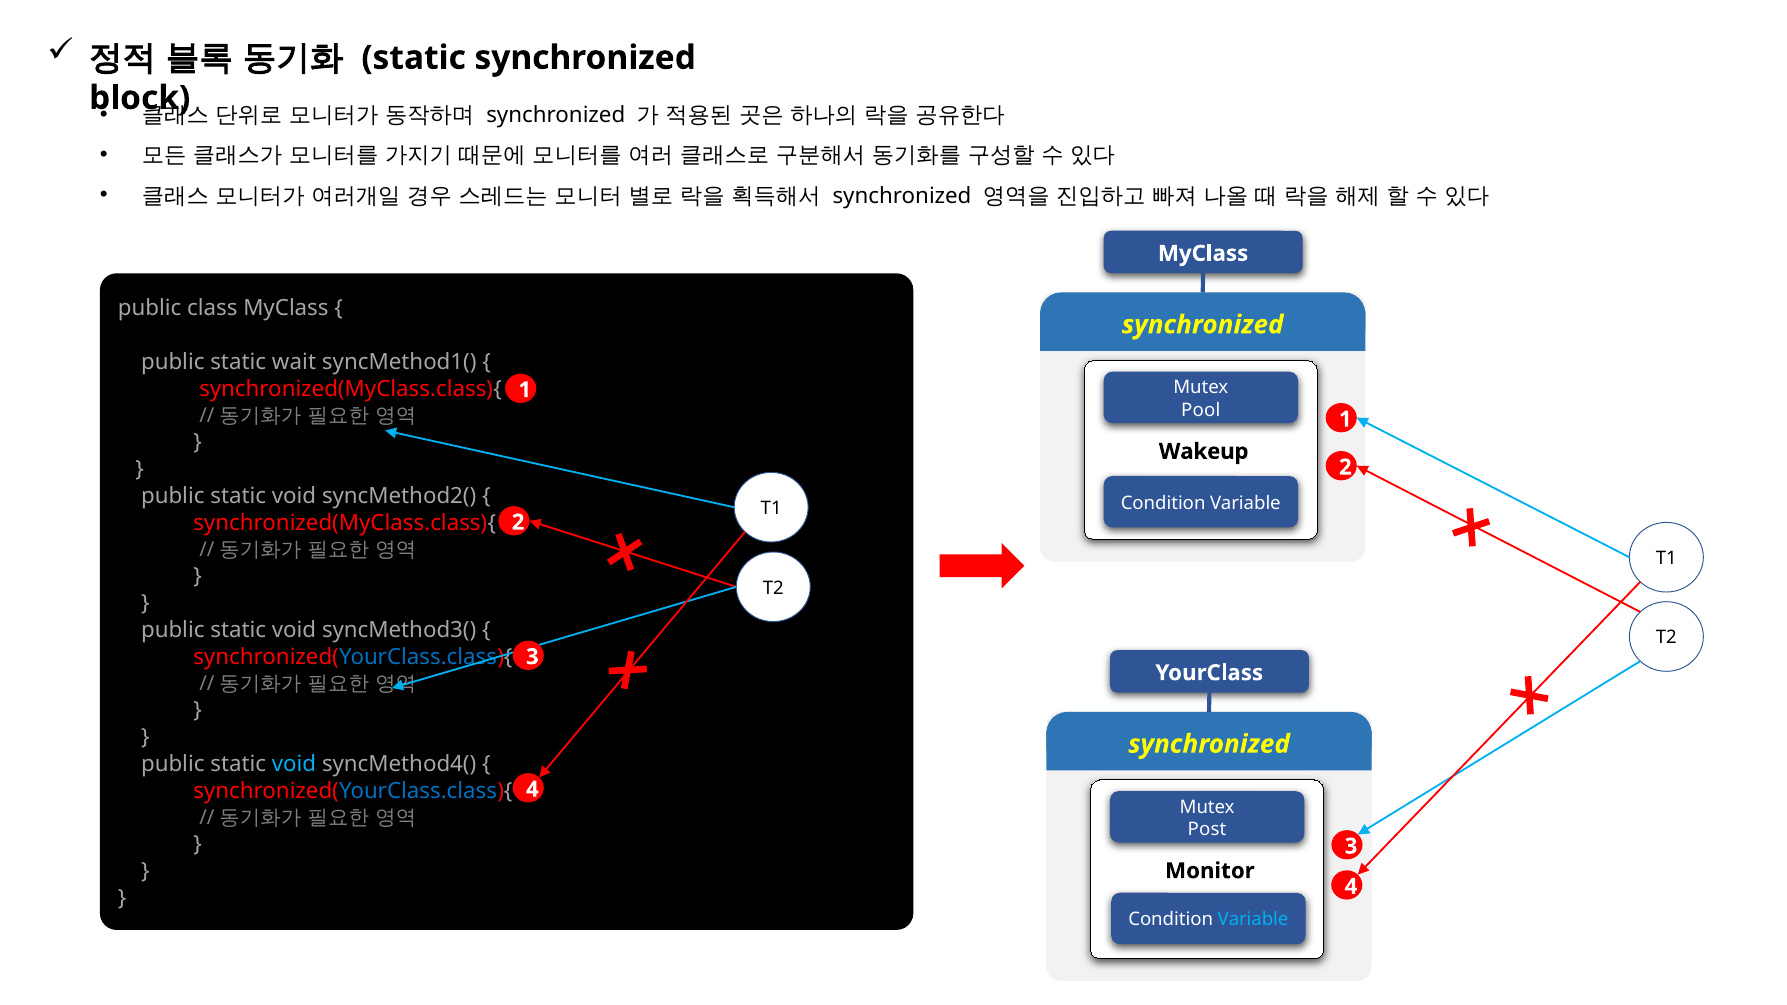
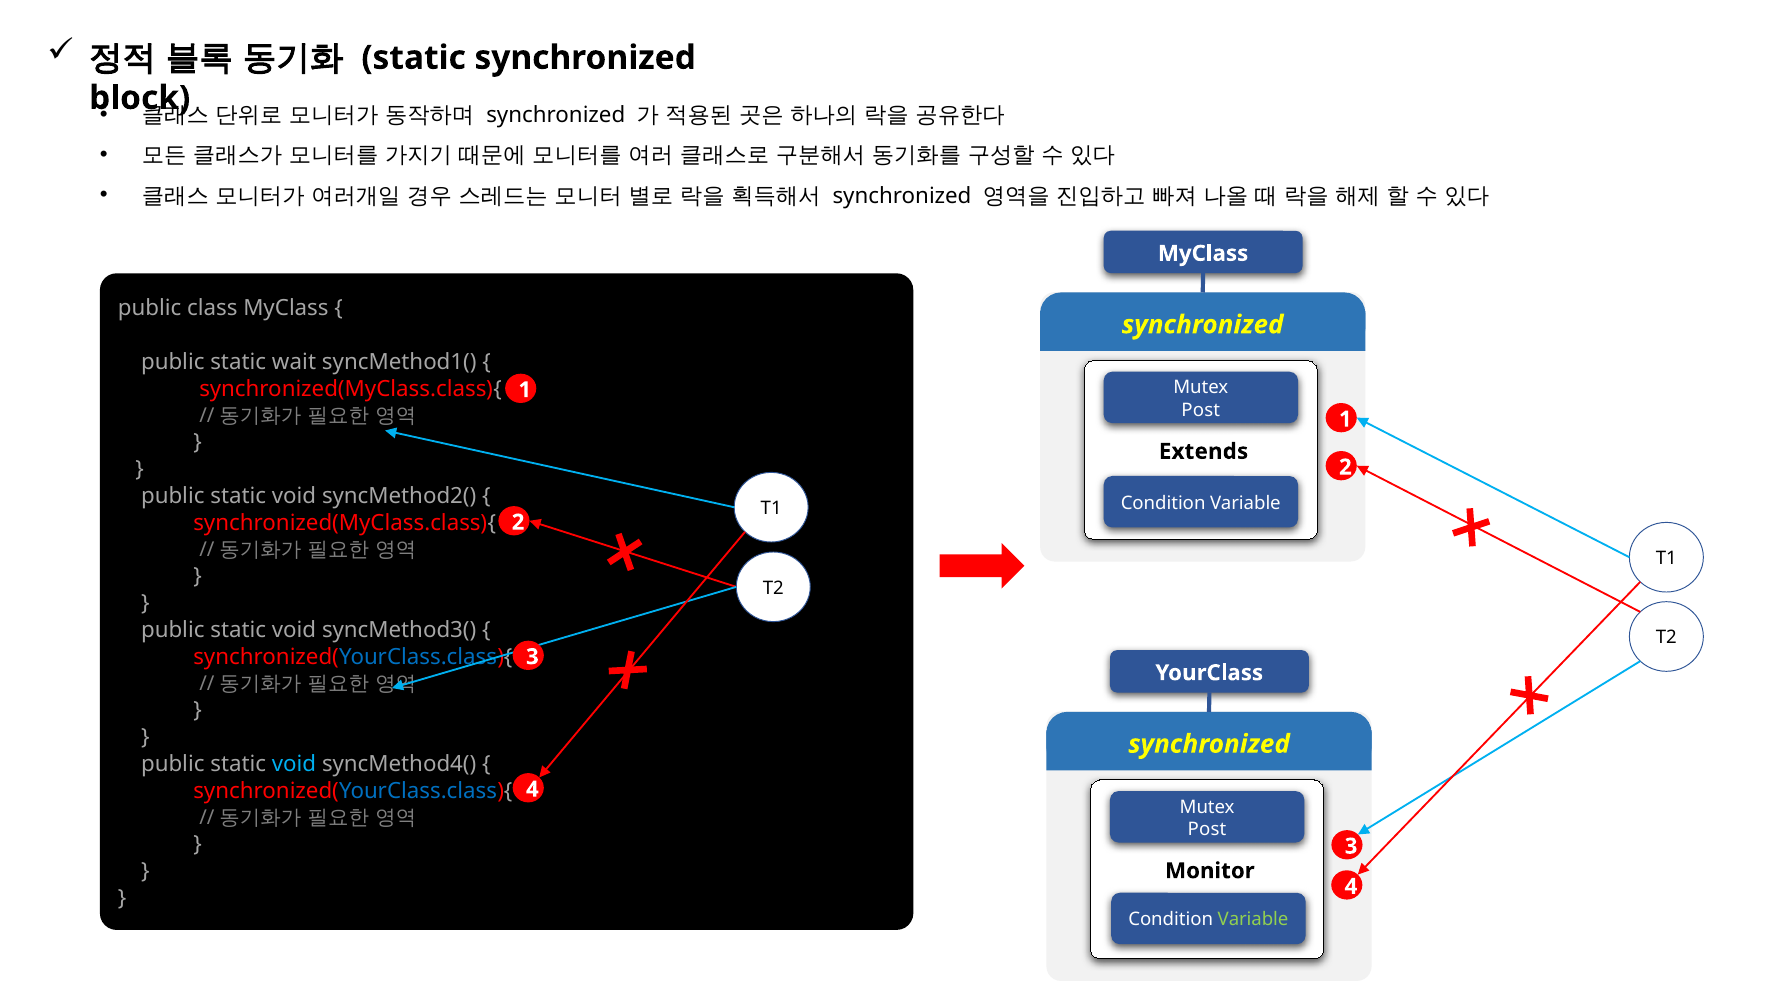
Pool at (1201, 410): Pool -> Post
Wakeup: Wakeup -> Extends
Variable at (1253, 920) colour: light blue -> light green
